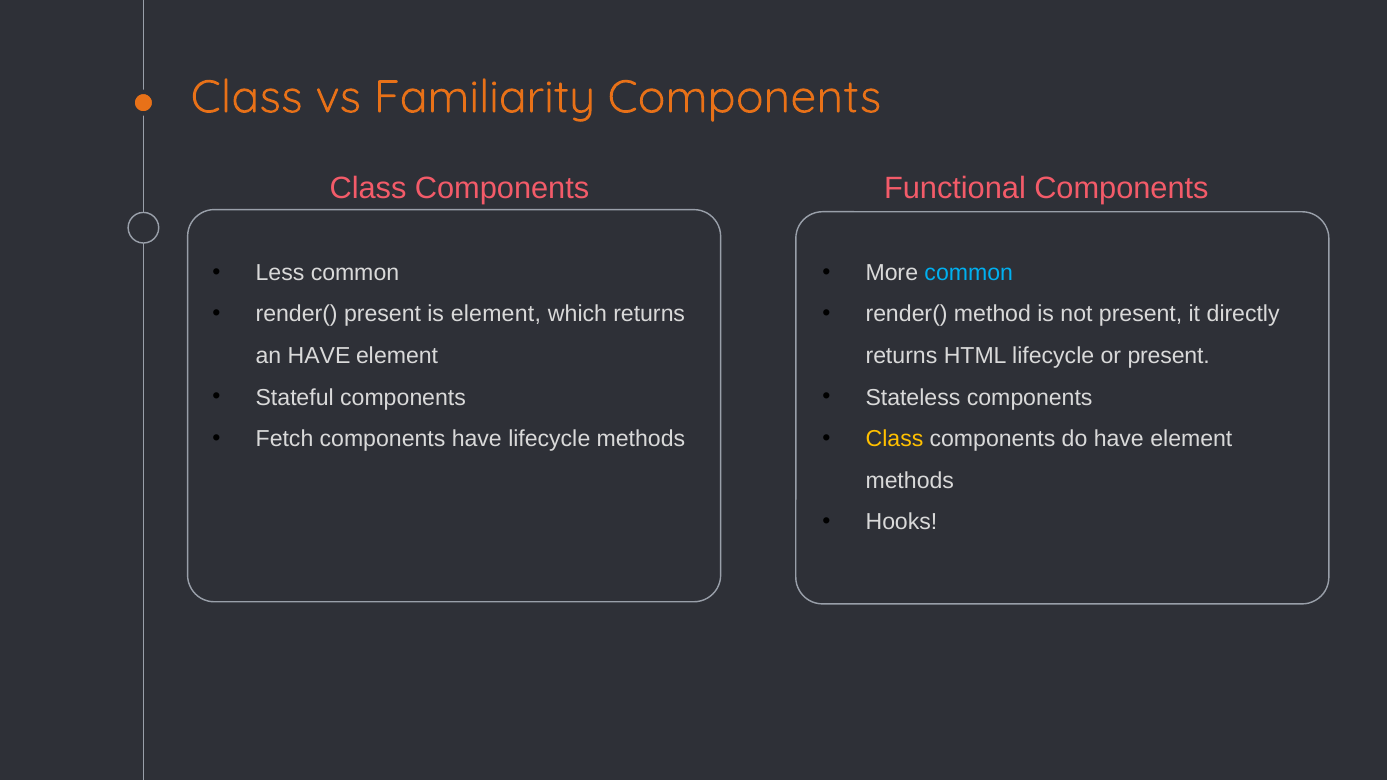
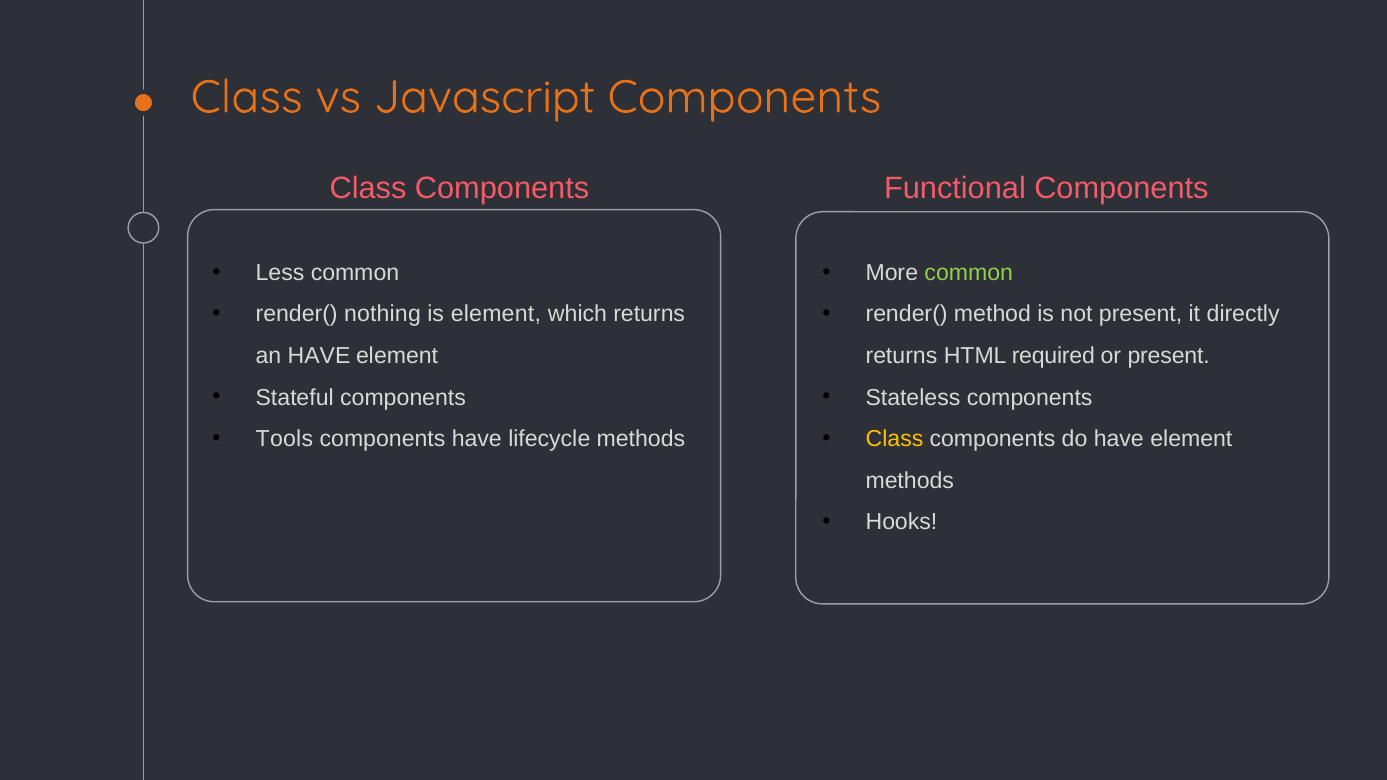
Familiarity: Familiarity -> Javascript
common at (969, 273) colour: light blue -> light green
render( present: present -> nothing
HTML lifecycle: lifecycle -> required
Fetch: Fetch -> Tools
